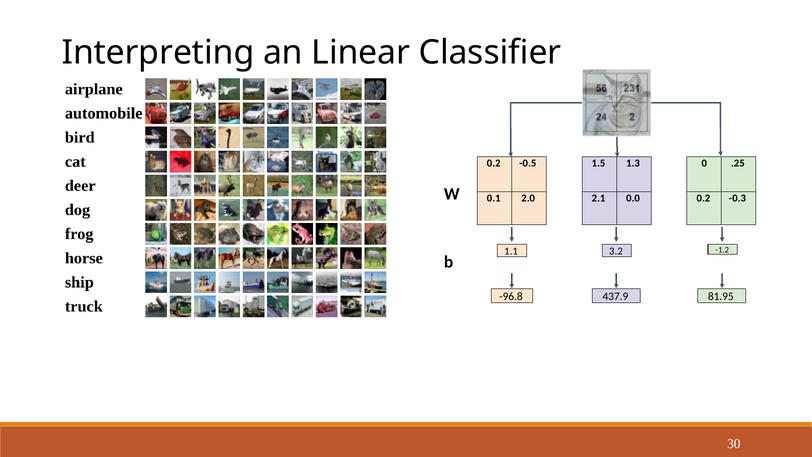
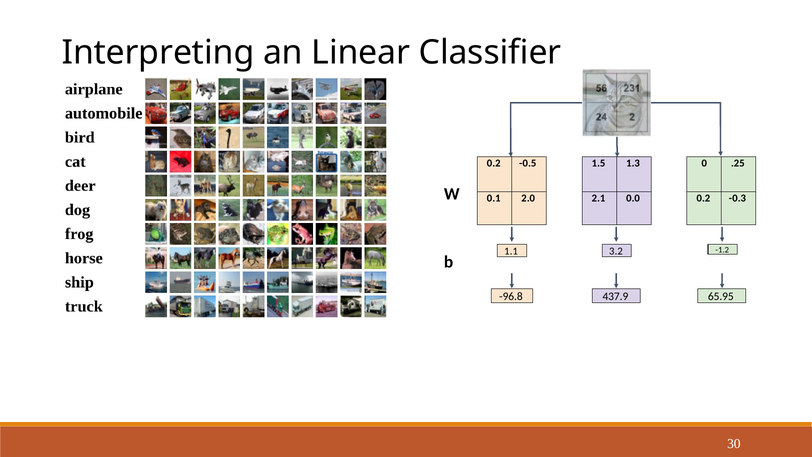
81.95: 81.95 -> 65.95
